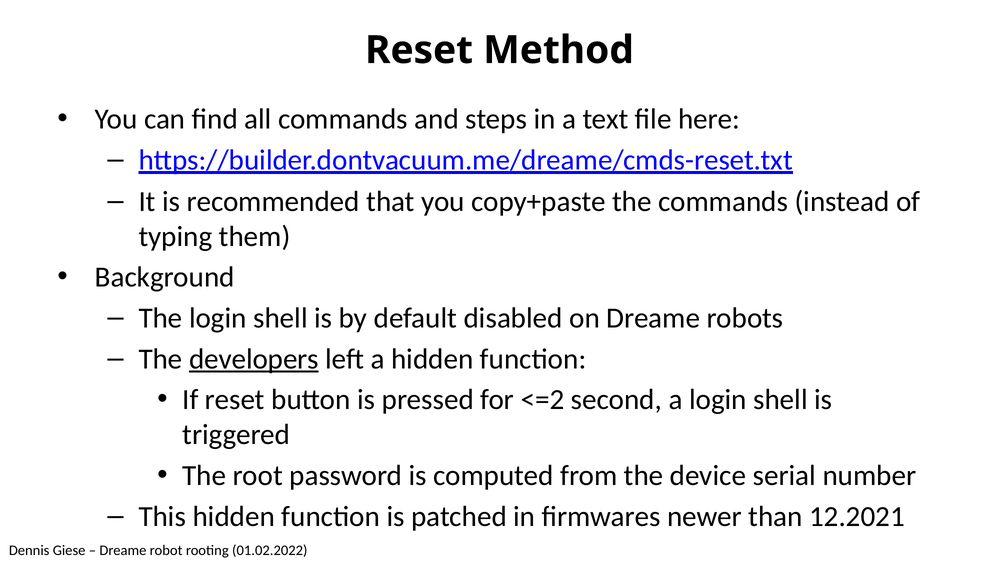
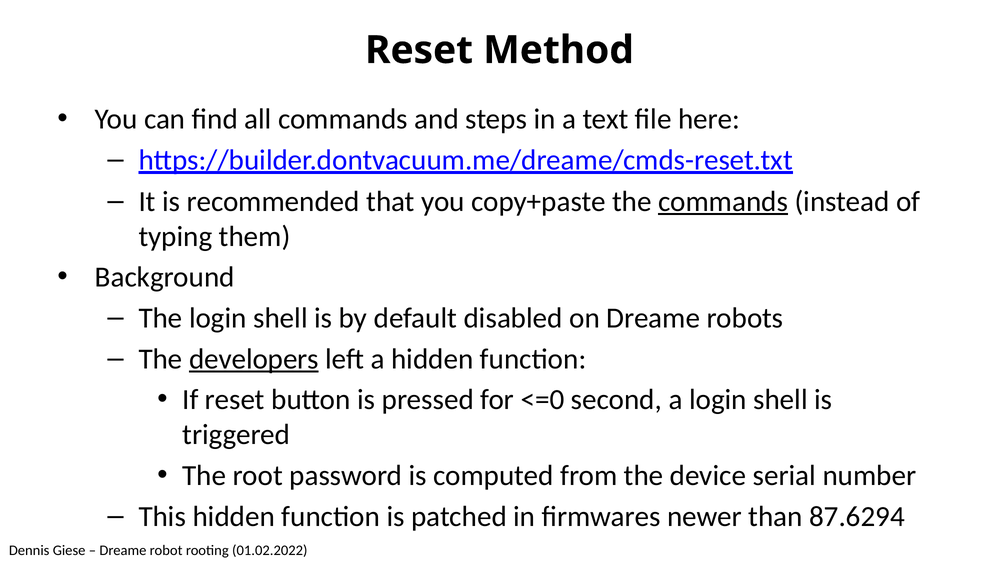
commands at (723, 202) underline: none -> present
<=2: <=2 -> <=0
12.2021: 12.2021 -> 87.6294
